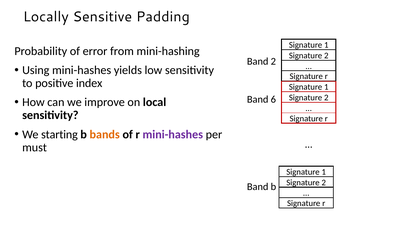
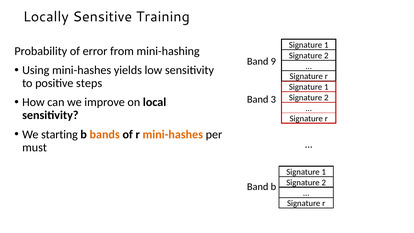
Padding: Padding -> Training
Band 2: 2 -> 9
index: index -> steps
6: 6 -> 3
mini-hashes at (173, 134) colour: purple -> orange
